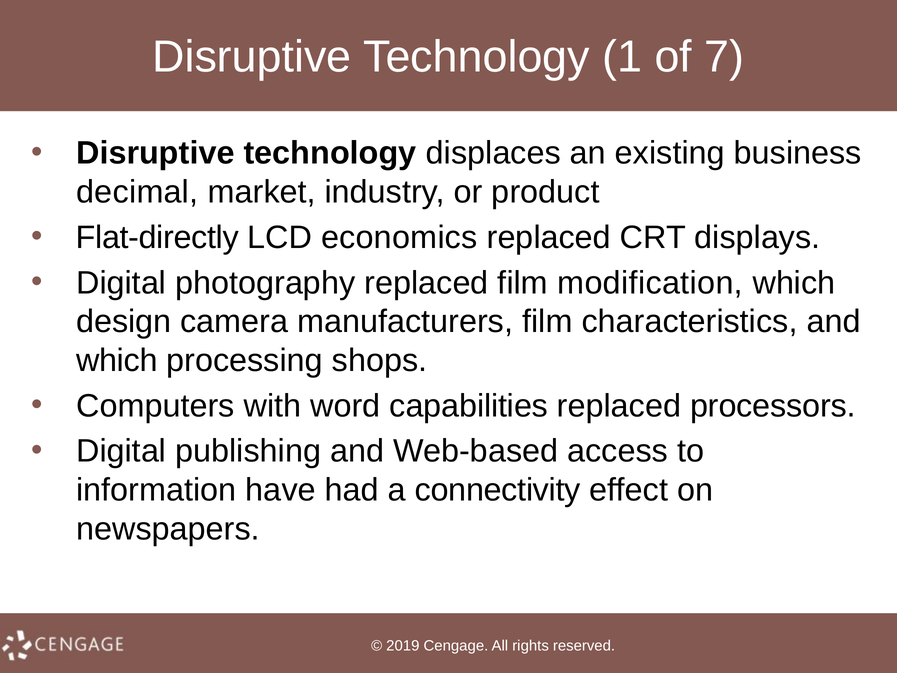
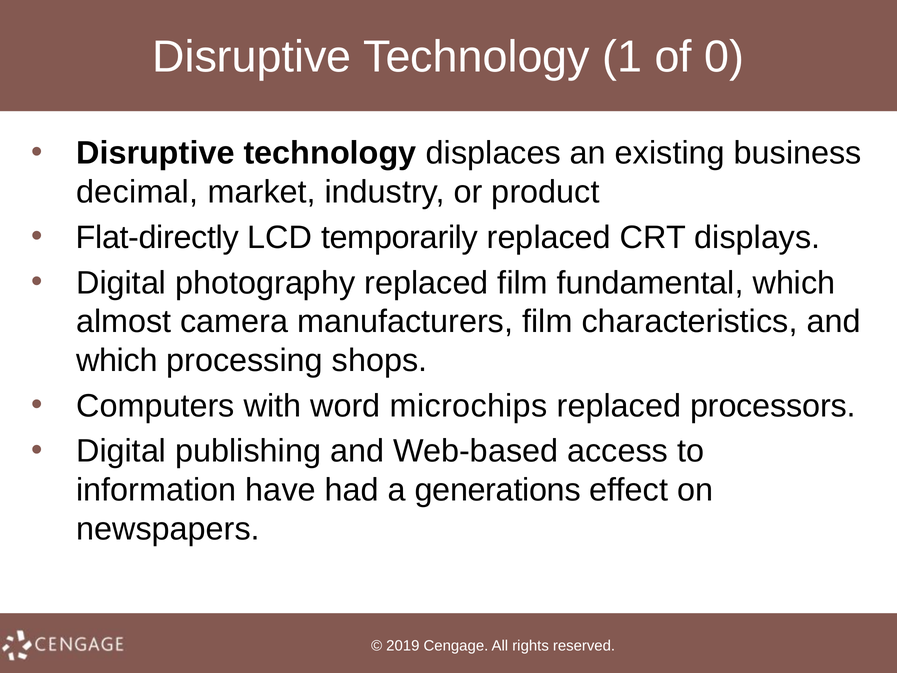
7: 7 -> 0
economics: economics -> temporarily
modification: modification -> fundamental
design: design -> almost
capabilities: capabilities -> microchips
connectivity: connectivity -> generations
